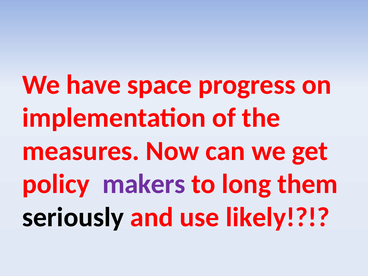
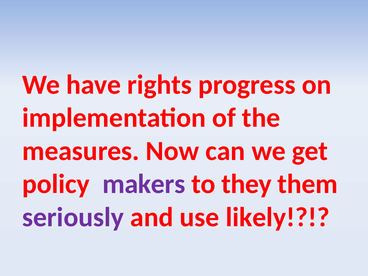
space: space -> rights
long: long -> they
seriously colour: black -> purple
